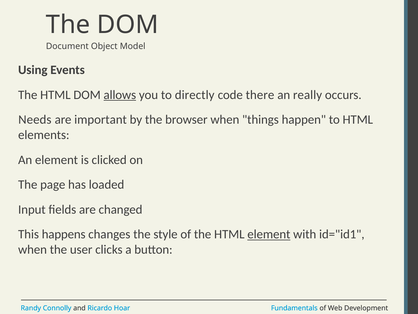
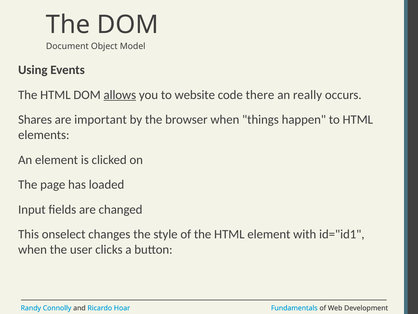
directly: directly -> website
Needs: Needs -> Shares
happens: happens -> onselect
element at (269, 234) underline: present -> none
